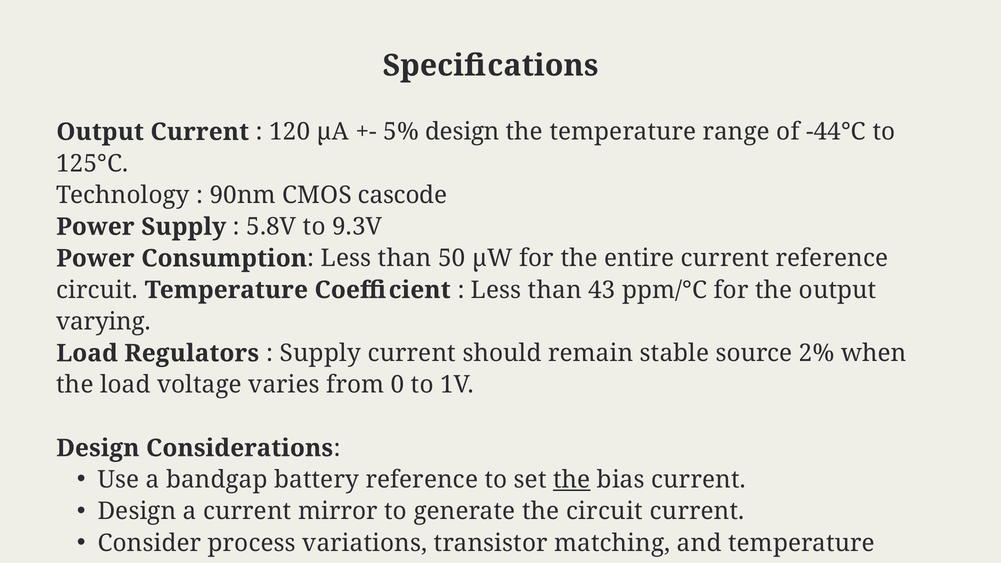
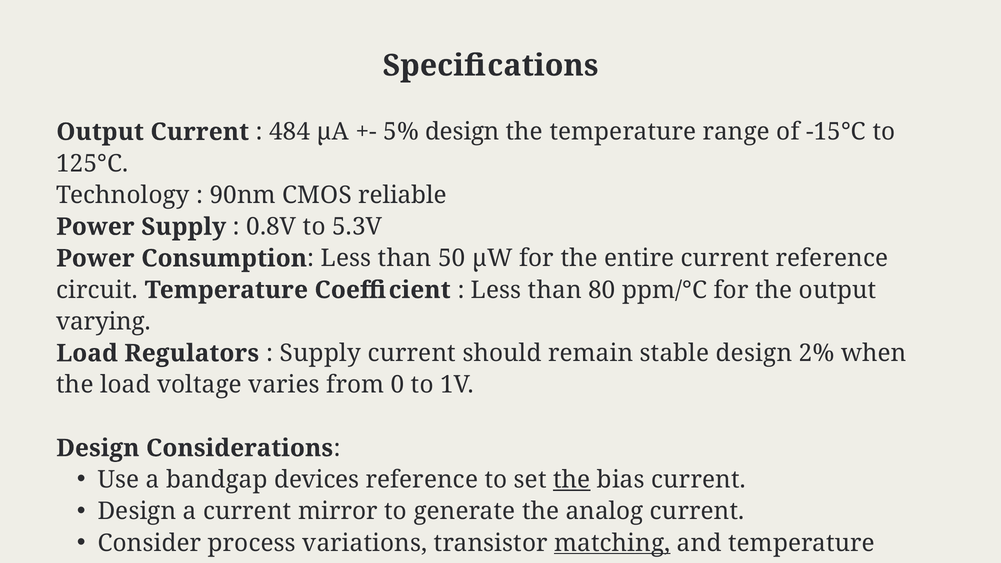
120: 120 -> 484
-44°C: -44°C -> -15°C
cascode: cascode -> reliable
5.8V: 5.8V -> 0.8V
9.3V: 9.3V -> 5.3V
43: 43 -> 80
stable source: source -> design
battery: battery -> devices
the circuit: circuit -> analog
matching underline: none -> present
